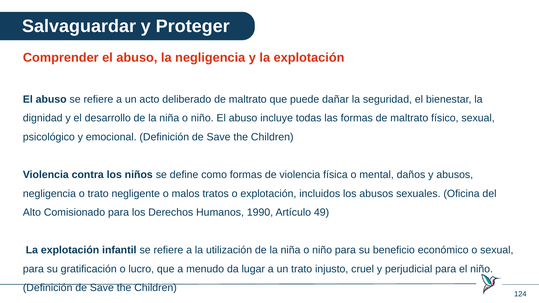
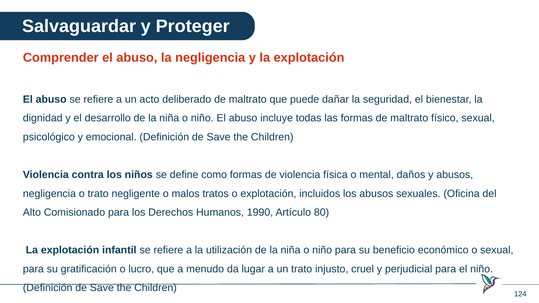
49: 49 -> 80
